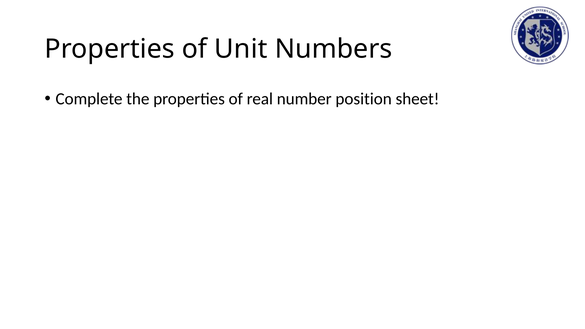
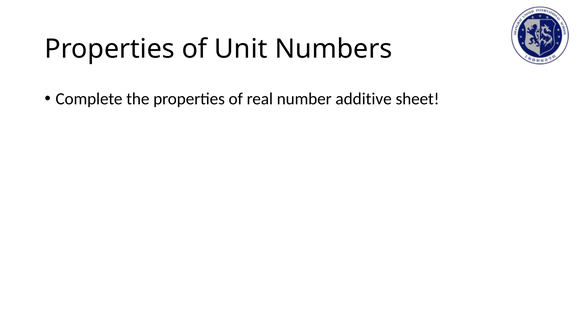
position: position -> additive
